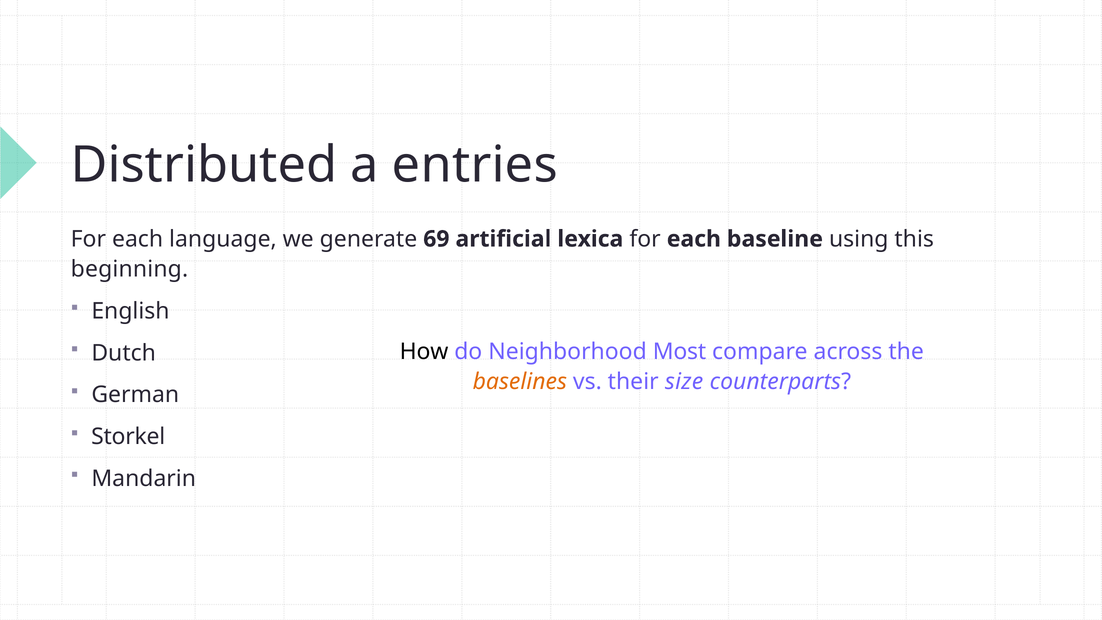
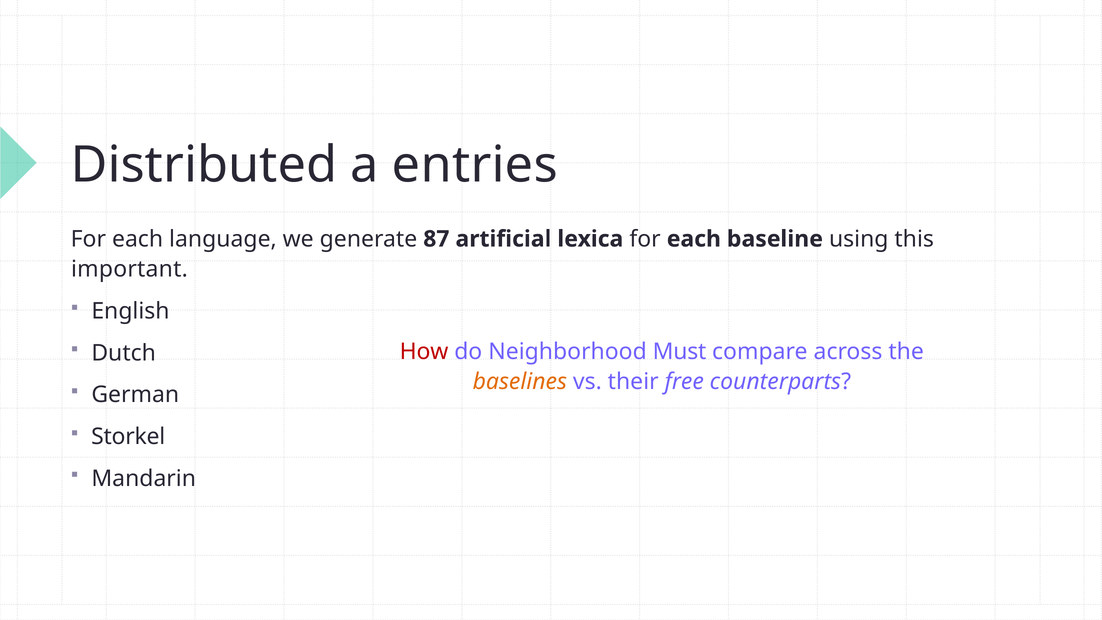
69: 69 -> 87
beginning: beginning -> important
How colour: black -> red
Most: Most -> Must
size: size -> free
